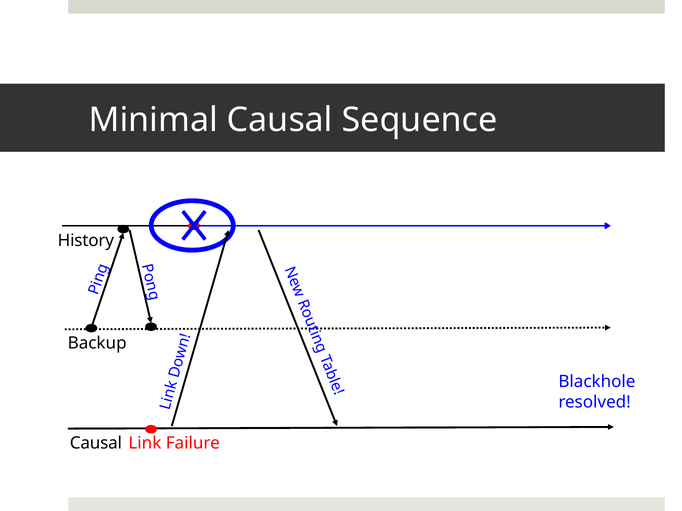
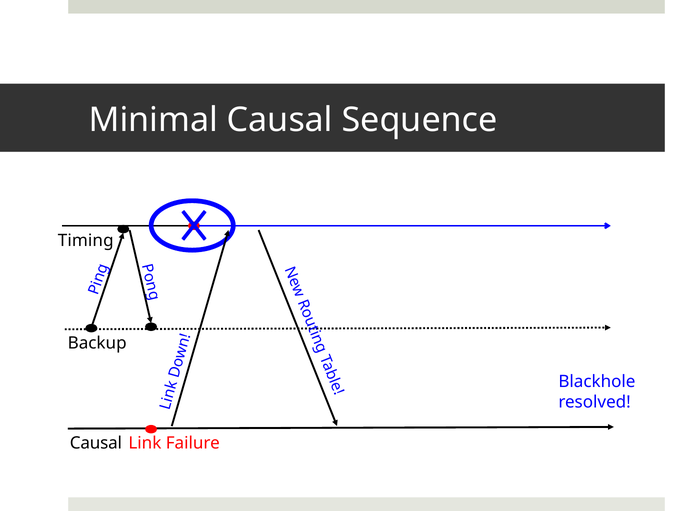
History: History -> Timing
